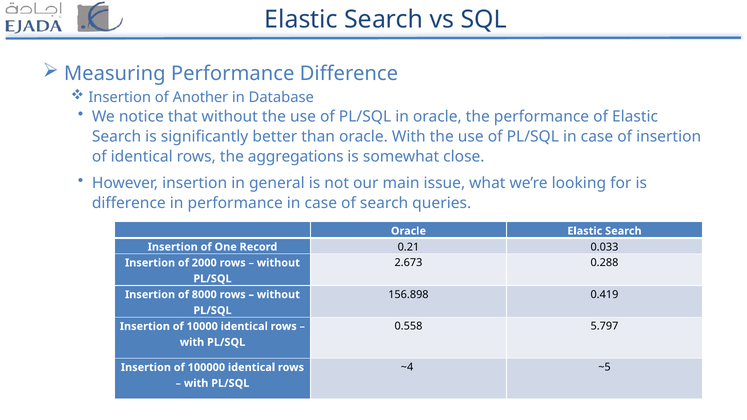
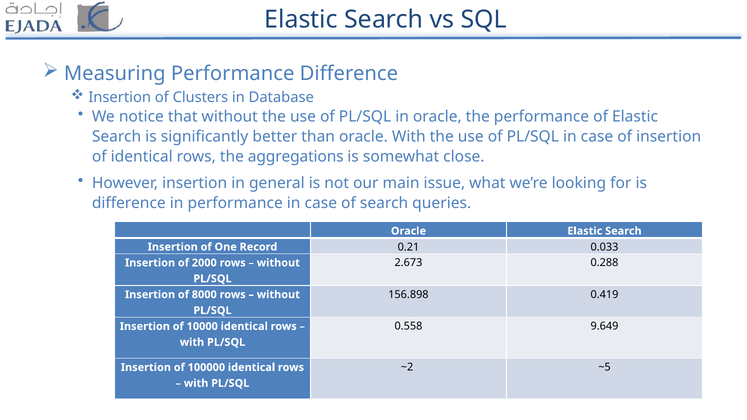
Another: Another -> Clusters
5.797: 5.797 -> 9.649
~4: ~4 -> ~2
